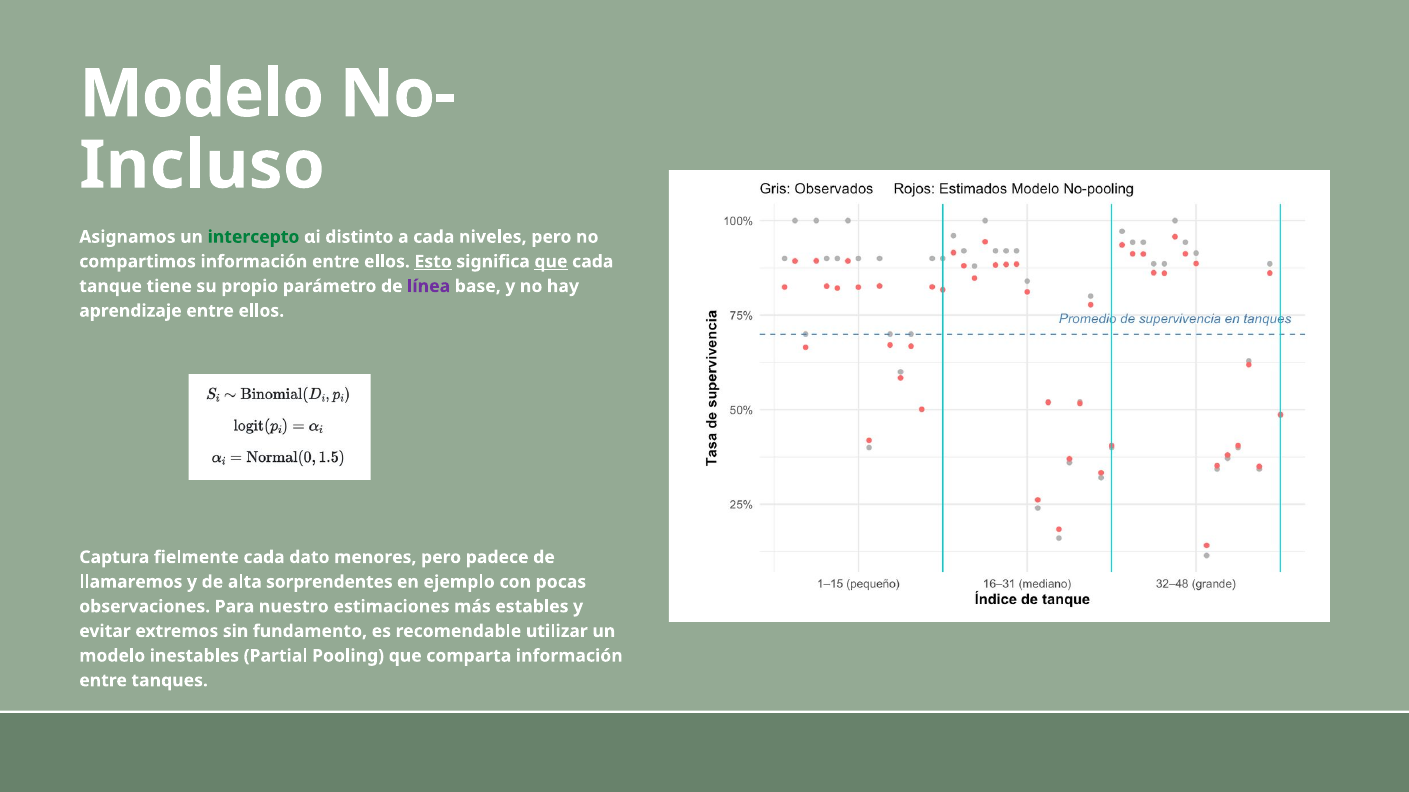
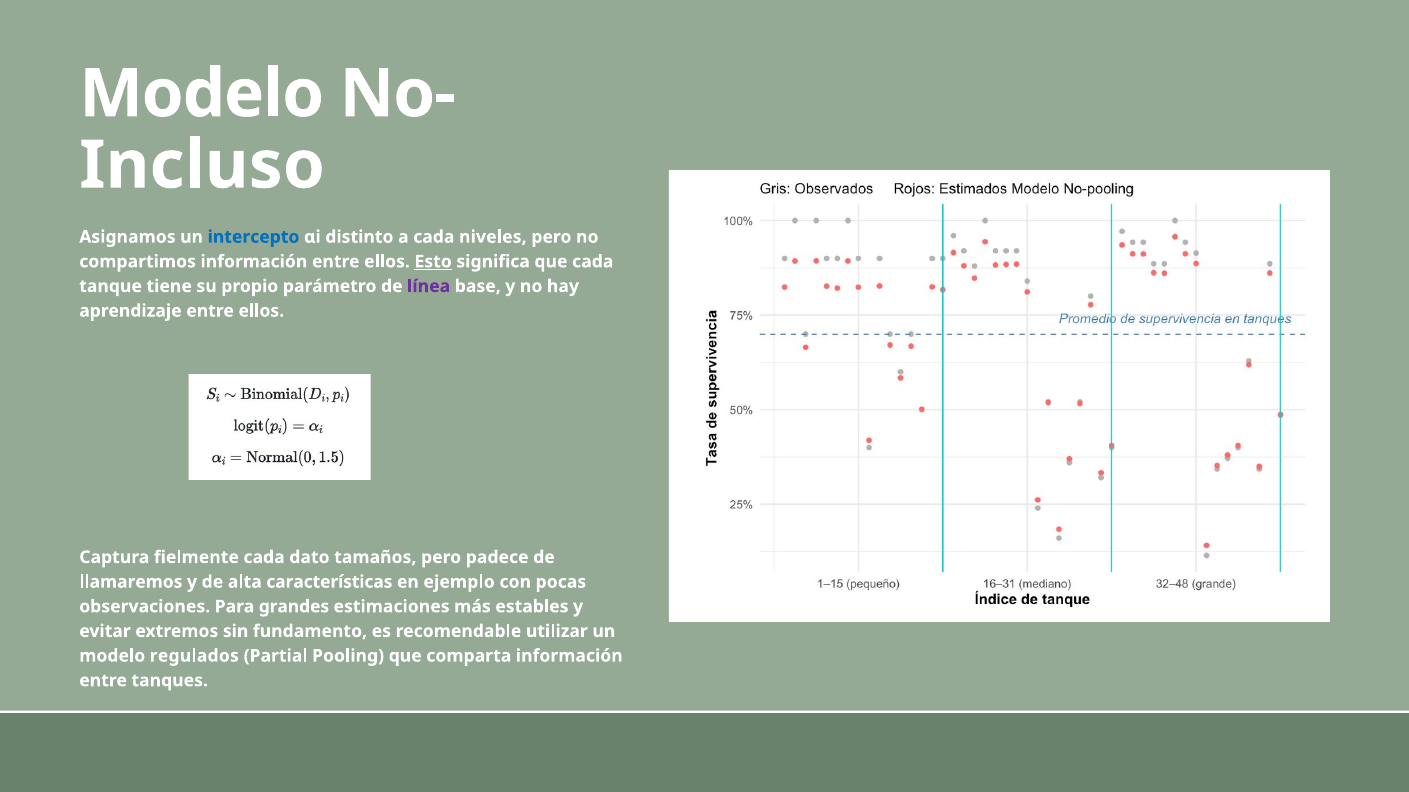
intercepto colour: green -> blue
que at (551, 262) underline: present -> none
menores: menores -> tamaños
sorprendentes: sorprendentes -> características
nuestro: nuestro -> grandes
inestables: inestables -> regulados
